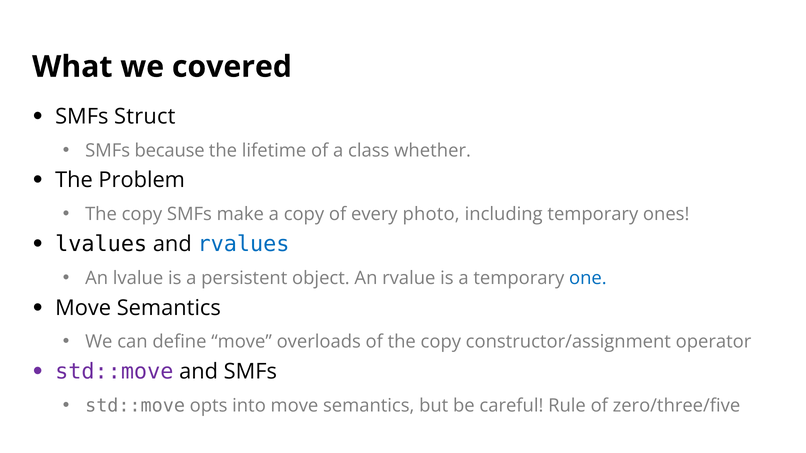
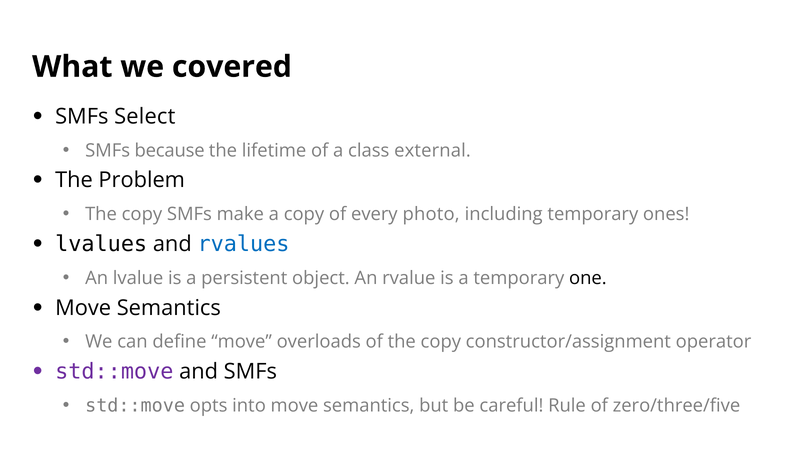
Struct: Struct -> Select
whether: whether -> external
one colour: blue -> black
